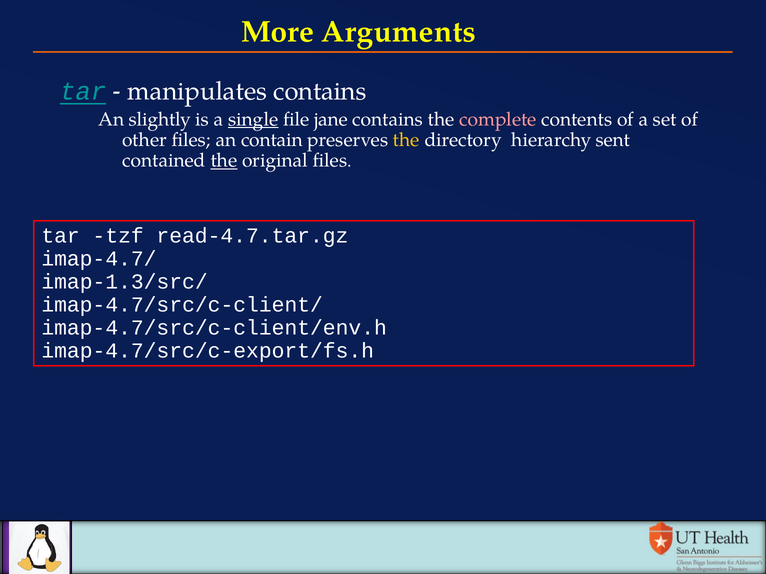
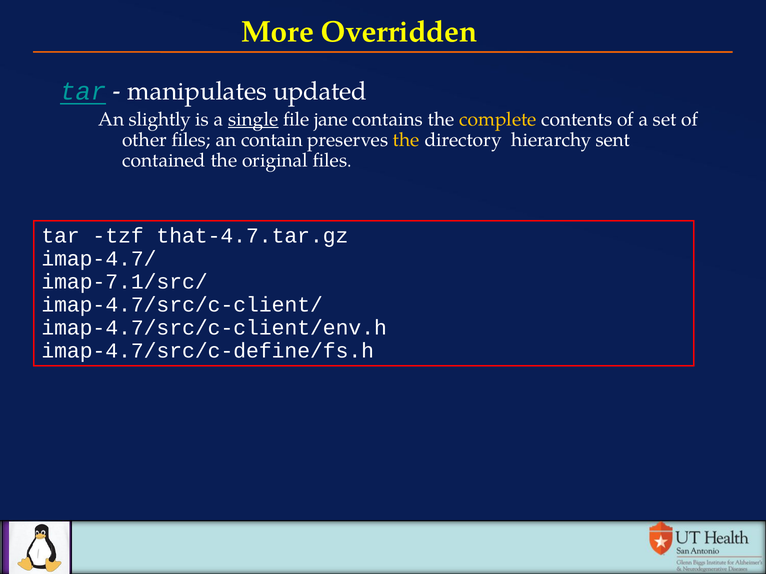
Arguments: Arguments -> Overridden
manipulates contains: contains -> updated
complete colour: pink -> yellow
the at (224, 161) underline: present -> none
read-4.7.tar.gz: read-4.7.tar.gz -> that-4.7.tar.gz
imap-1.3/src/: imap-1.3/src/ -> imap-7.1/src/
imap-4.7/src/c-export/fs.h: imap-4.7/src/c-export/fs.h -> imap-4.7/src/c-define/fs.h
